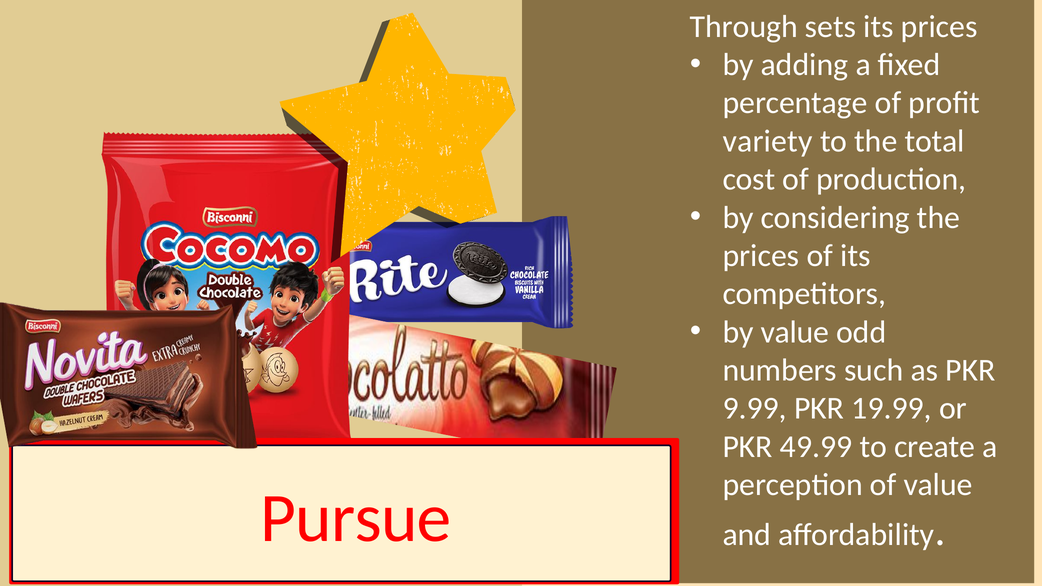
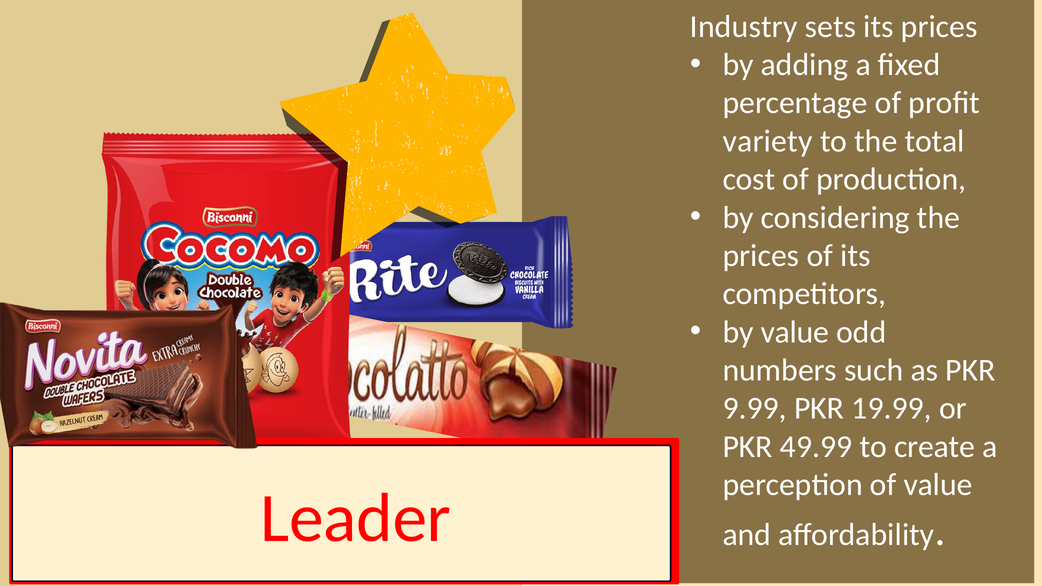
Through: Through -> Industry
Pursue: Pursue -> Leader
